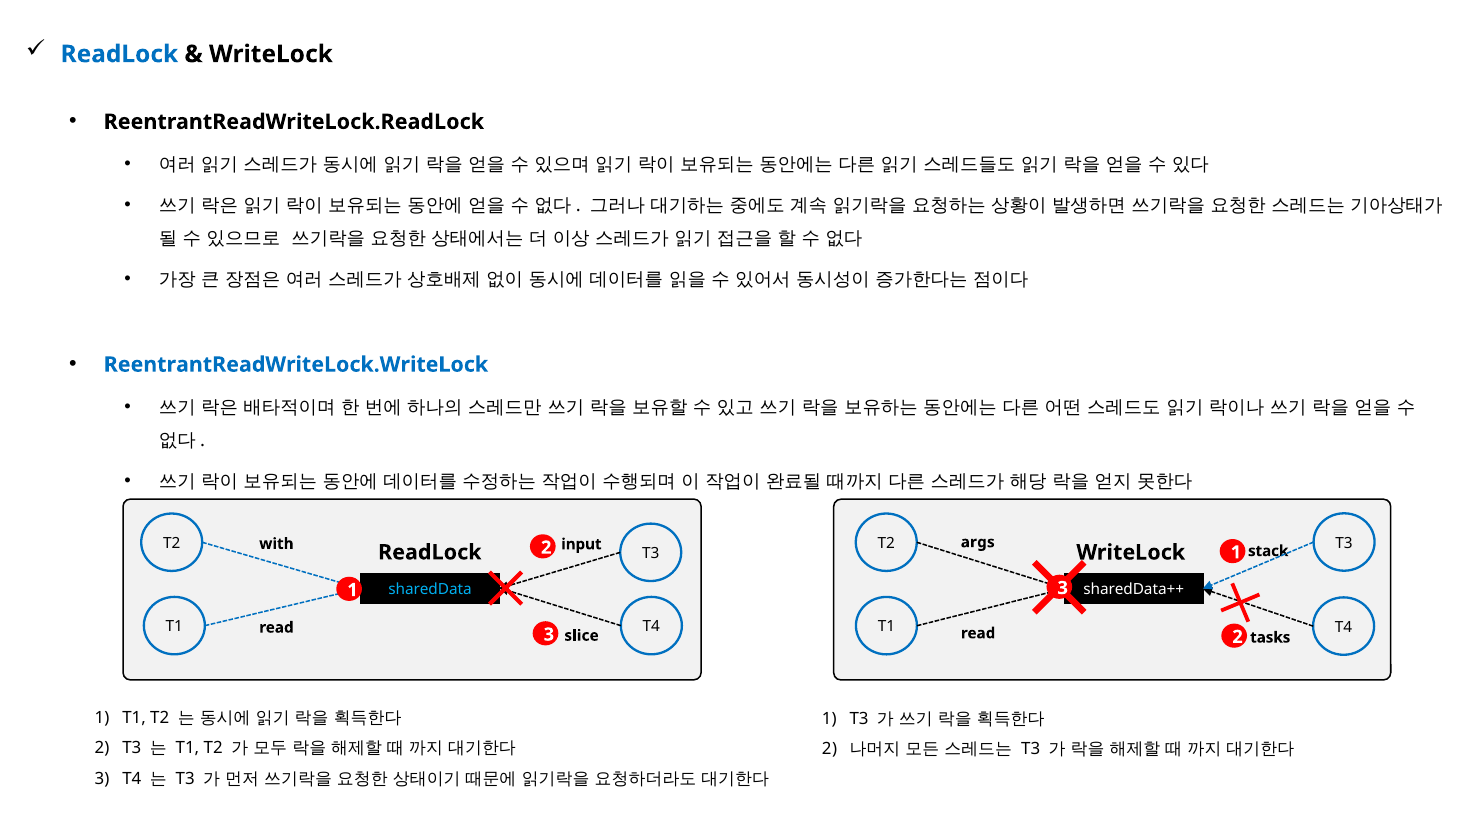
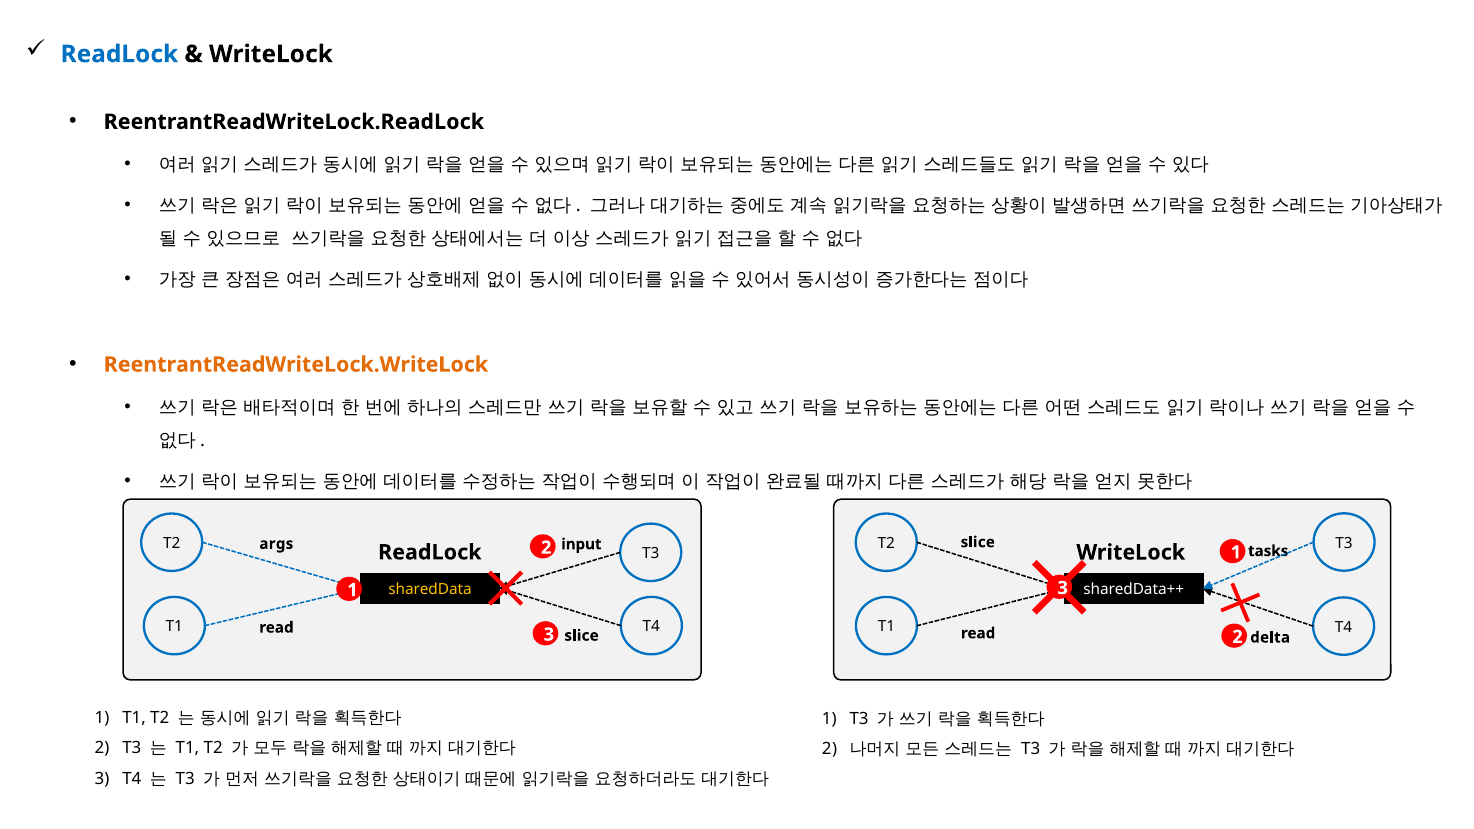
ReentrantReadWriteLock.WriteLock colour: blue -> orange
with: with -> args
args at (978, 542): args -> slice
stack: stack -> tasks
sharedData colour: light blue -> yellow
tasks: tasks -> delta
